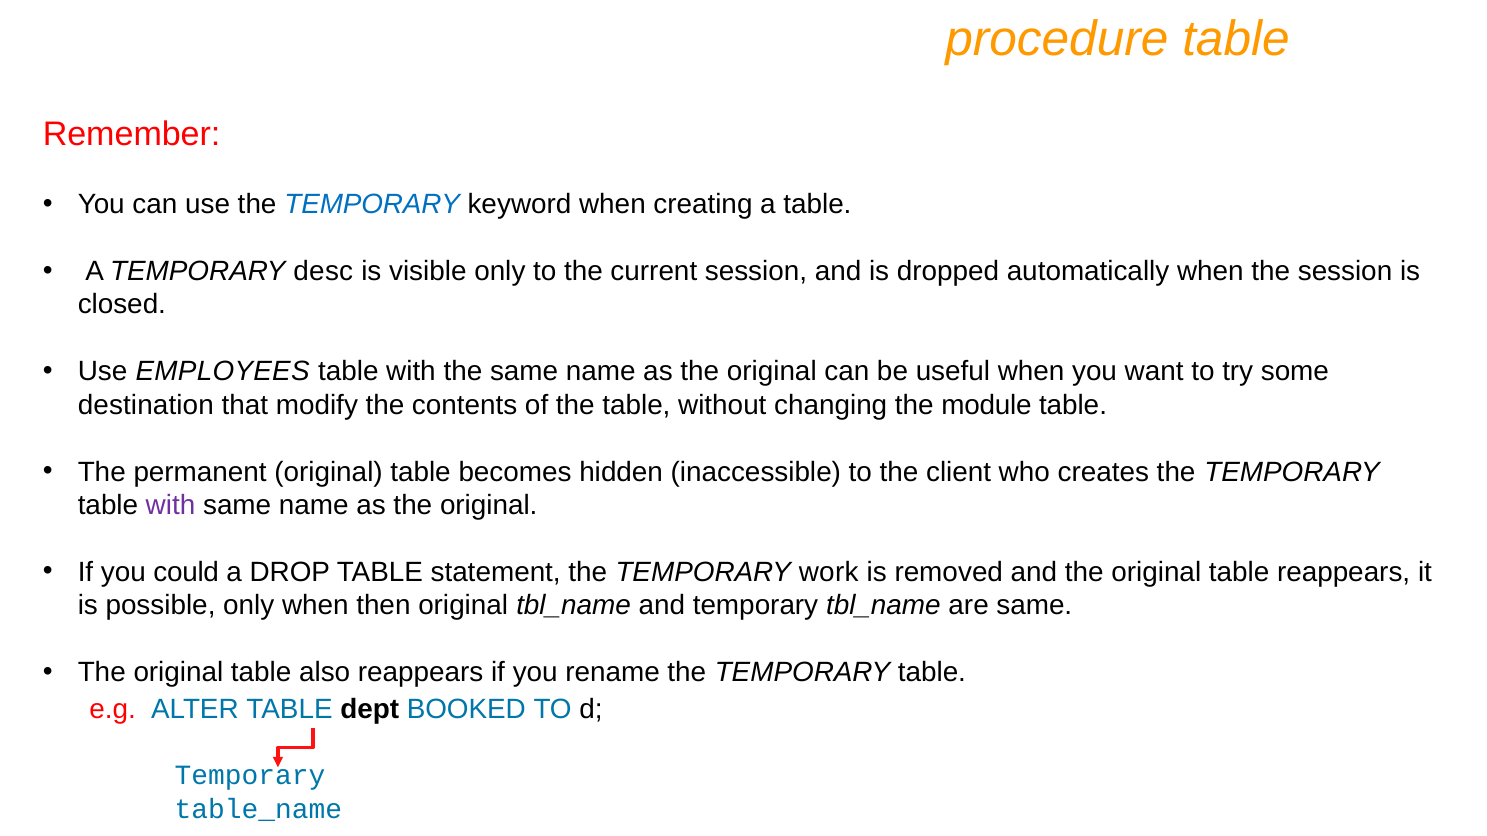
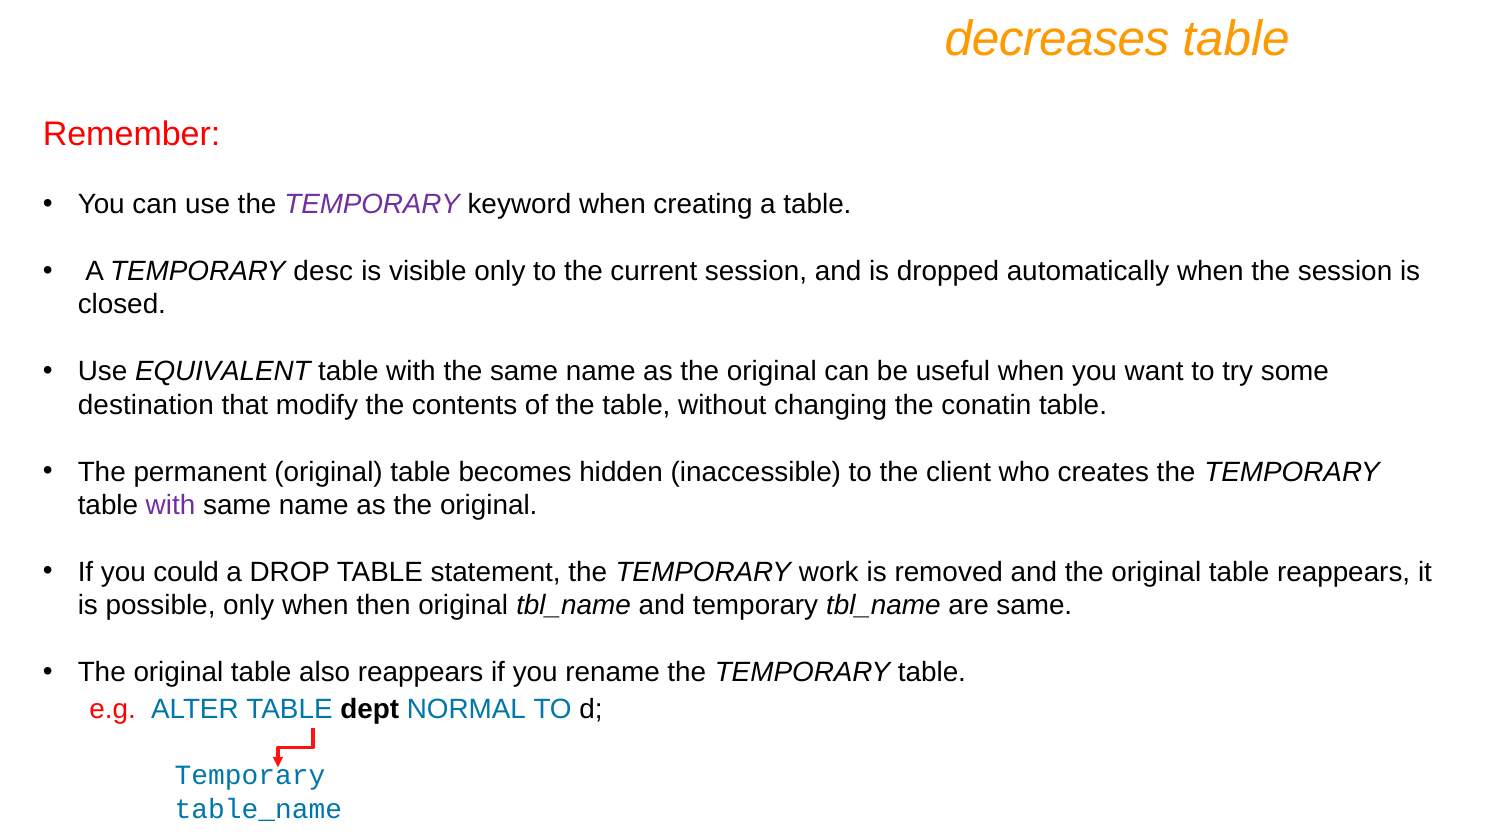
procedure: procedure -> decreases
TEMPORARY at (372, 205) colour: blue -> purple
EMPLOYEES: EMPLOYEES -> EQUIVALENT
module: module -> conatin
BOOKED: BOOKED -> NORMAL
